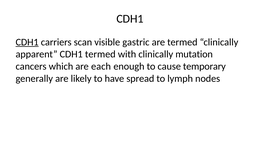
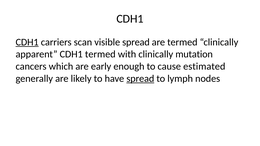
visible gastric: gastric -> spread
each: each -> early
temporary: temporary -> estimated
spread at (140, 79) underline: none -> present
